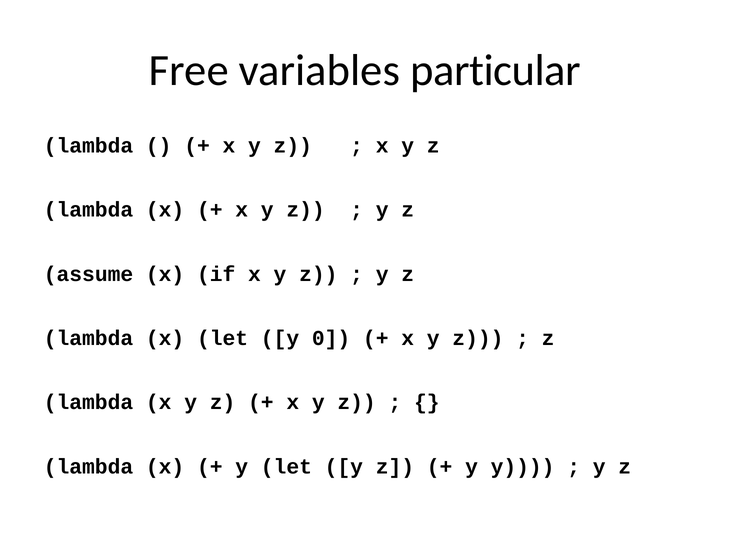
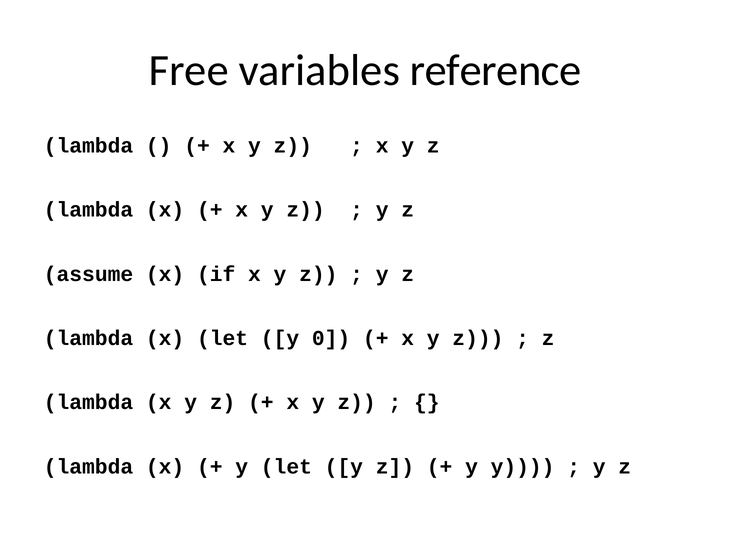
particular: particular -> reference
